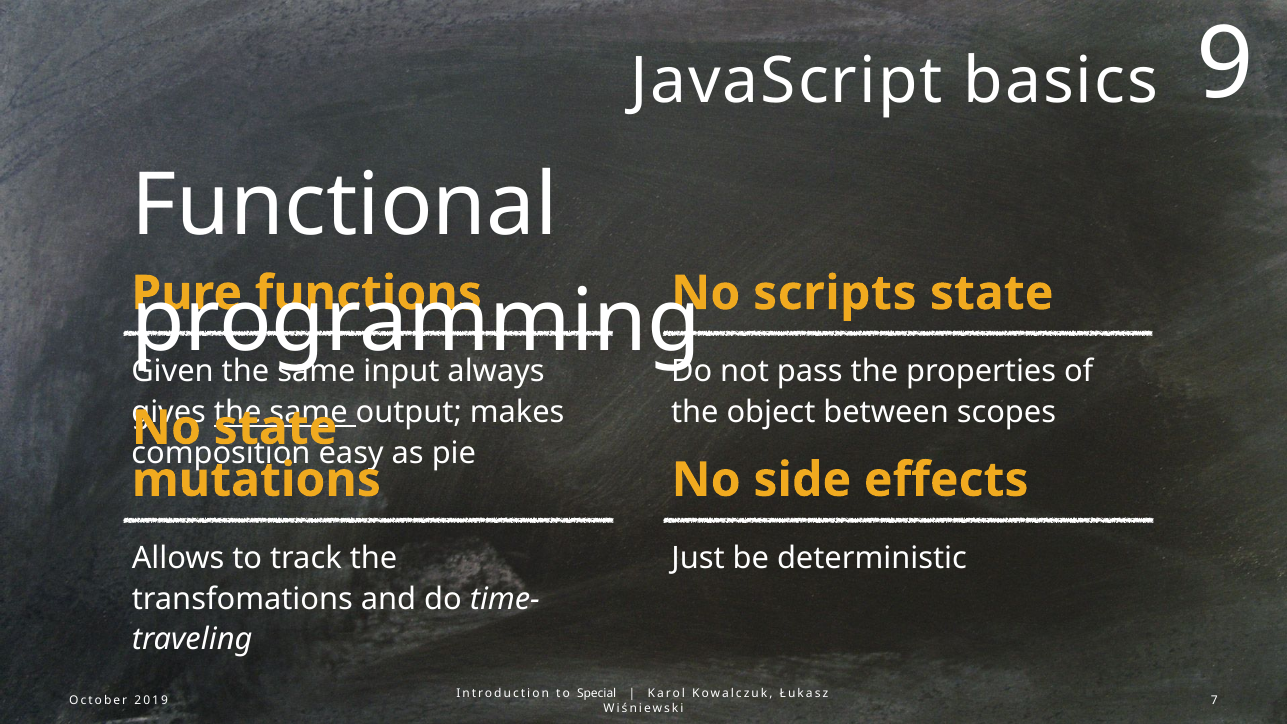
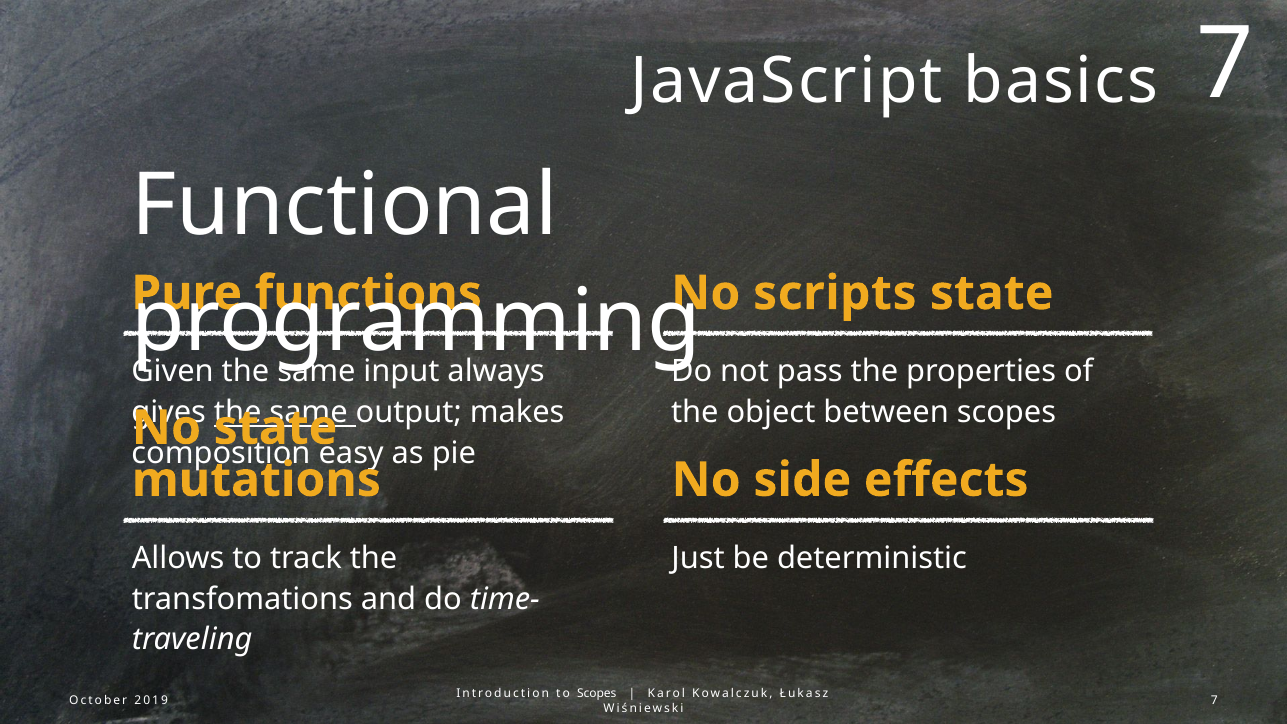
basics 9: 9 -> 7
to Special: Special -> Scopes
